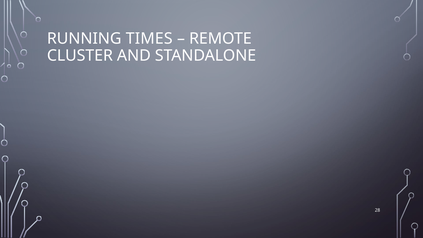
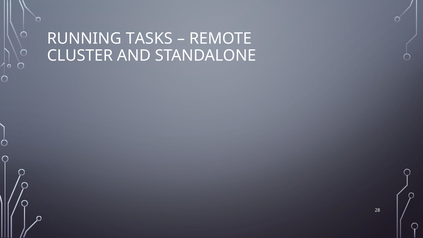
TIMES: TIMES -> TASKS
